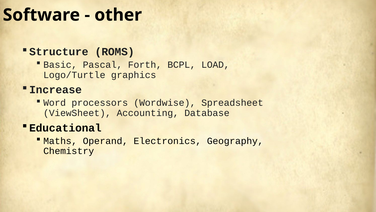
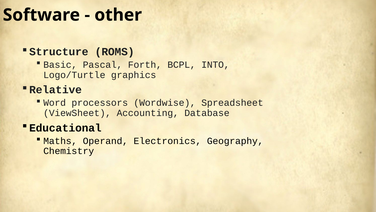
LOAD: LOAD -> INTO
Increase: Increase -> Relative
